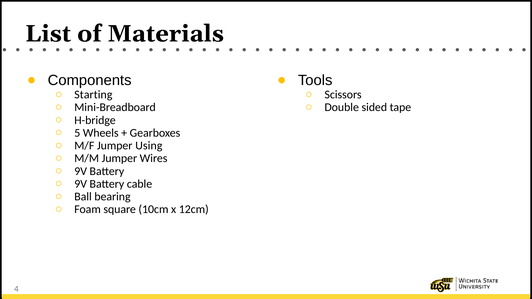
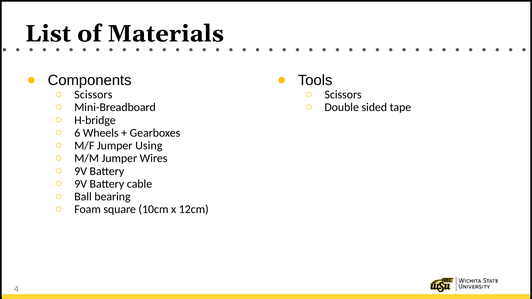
Starting at (93, 95): Starting -> Scissors
5: 5 -> 6
